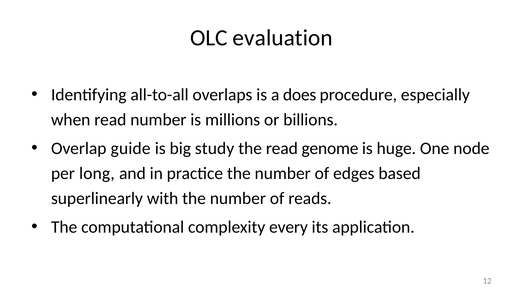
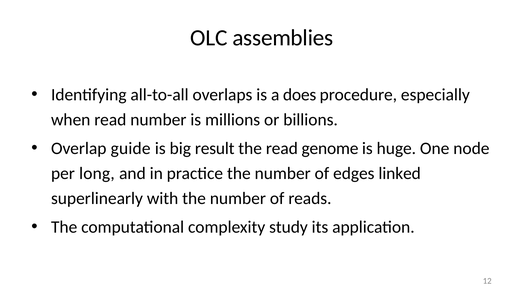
evaluation: evaluation -> assemblies
study: study -> result
based: based -> linked
every: every -> study
